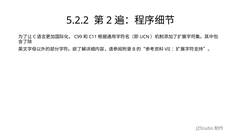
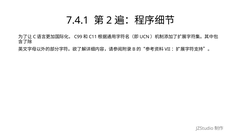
5.2.2: 5.2.2 -> 7.4.1
